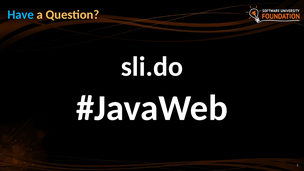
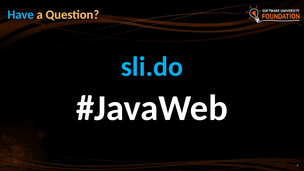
sli.do colour: white -> light blue
